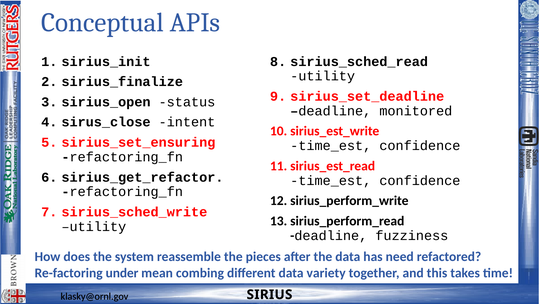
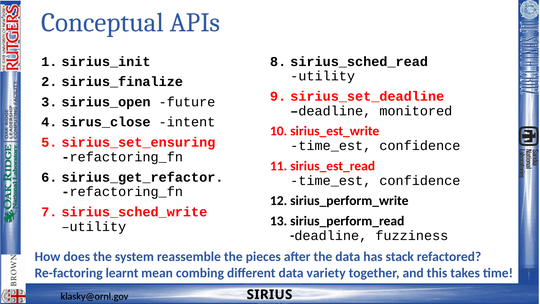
status: status -> future
need: need -> stack
under: under -> learnt
